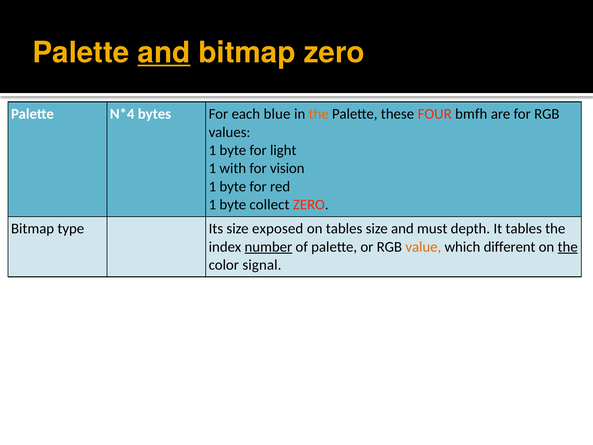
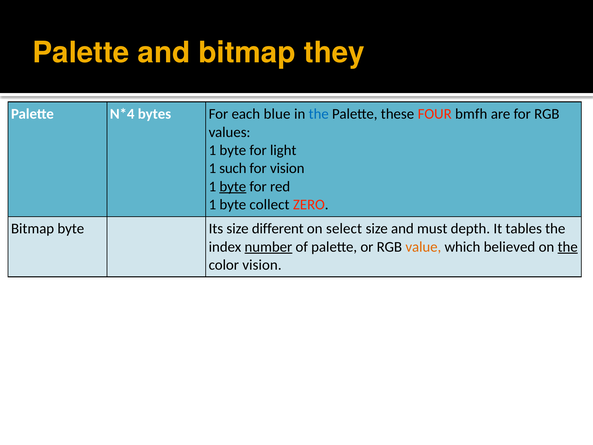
and at (164, 53) underline: present -> none
bitmap zero: zero -> they
the at (319, 114) colour: orange -> blue
with: with -> such
byte at (233, 186) underline: none -> present
Bitmap type: type -> byte
exposed: exposed -> different
on tables: tables -> select
different: different -> believed
color signal: signal -> vision
